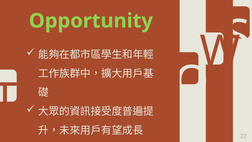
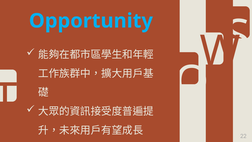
Opportunity colour: light green -> light blue
